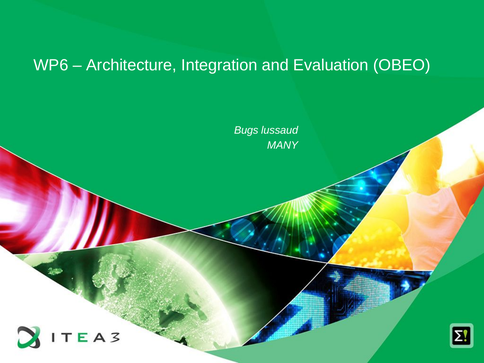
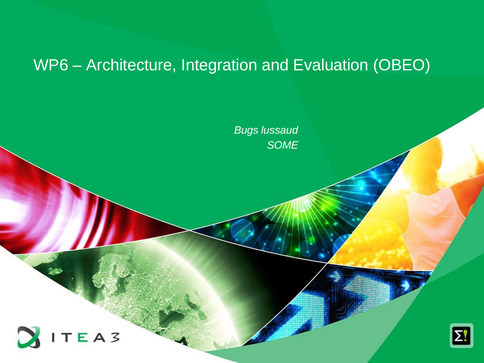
MANY: MANY -> SOME
